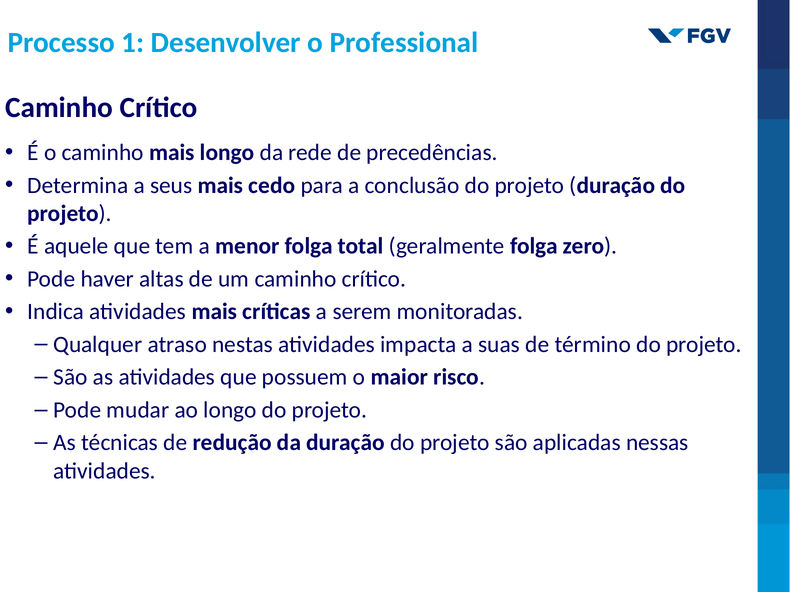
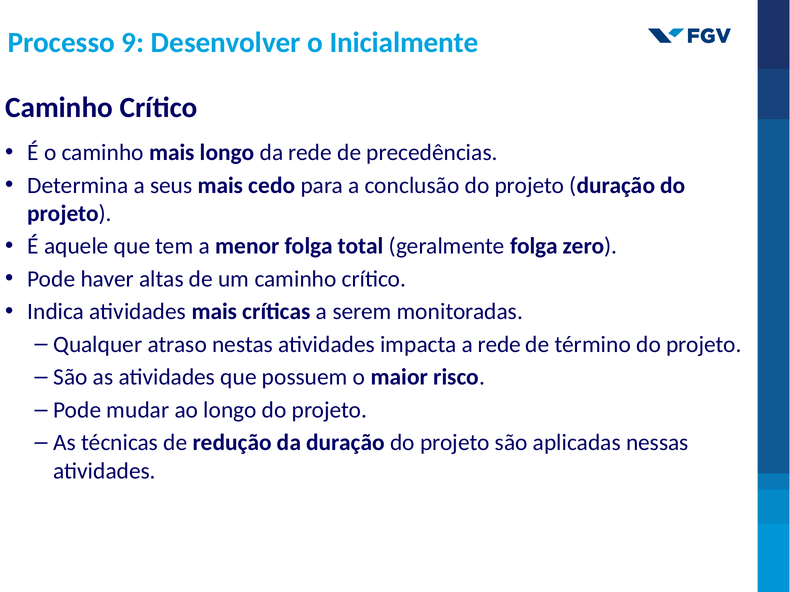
1: 1 -> 9
Professional: Professional -> Inicialmente
a suas: suas -> rede
